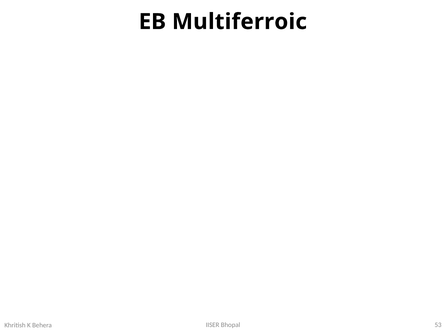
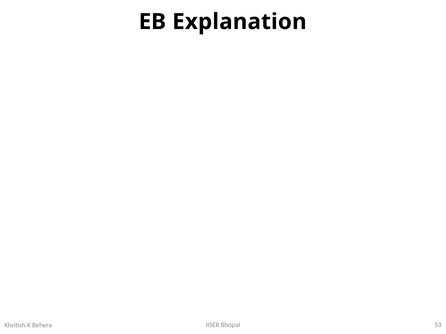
Multiferroic: Multiferroic -> Explanation
